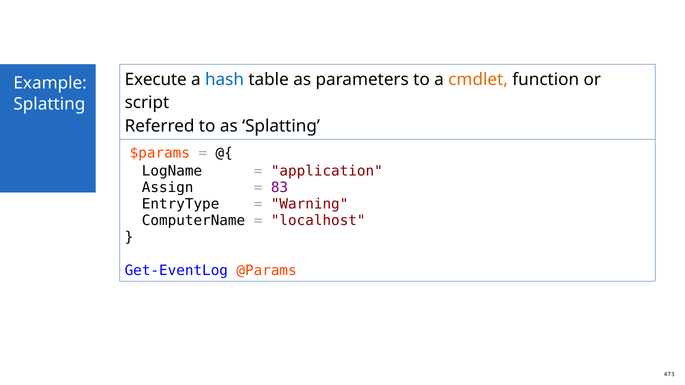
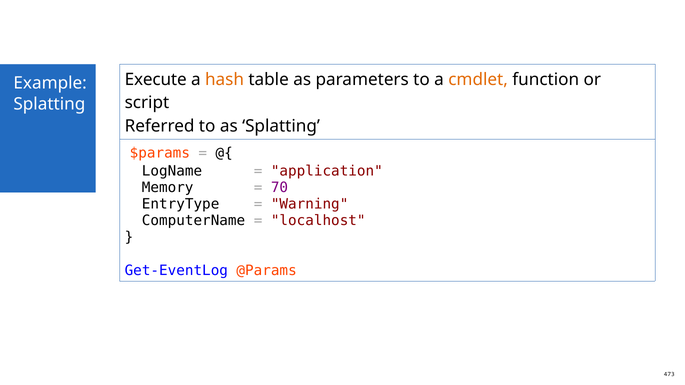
hash colour: blue -> orange
Assign: Assign -> Memory
83: 83 -> 70
